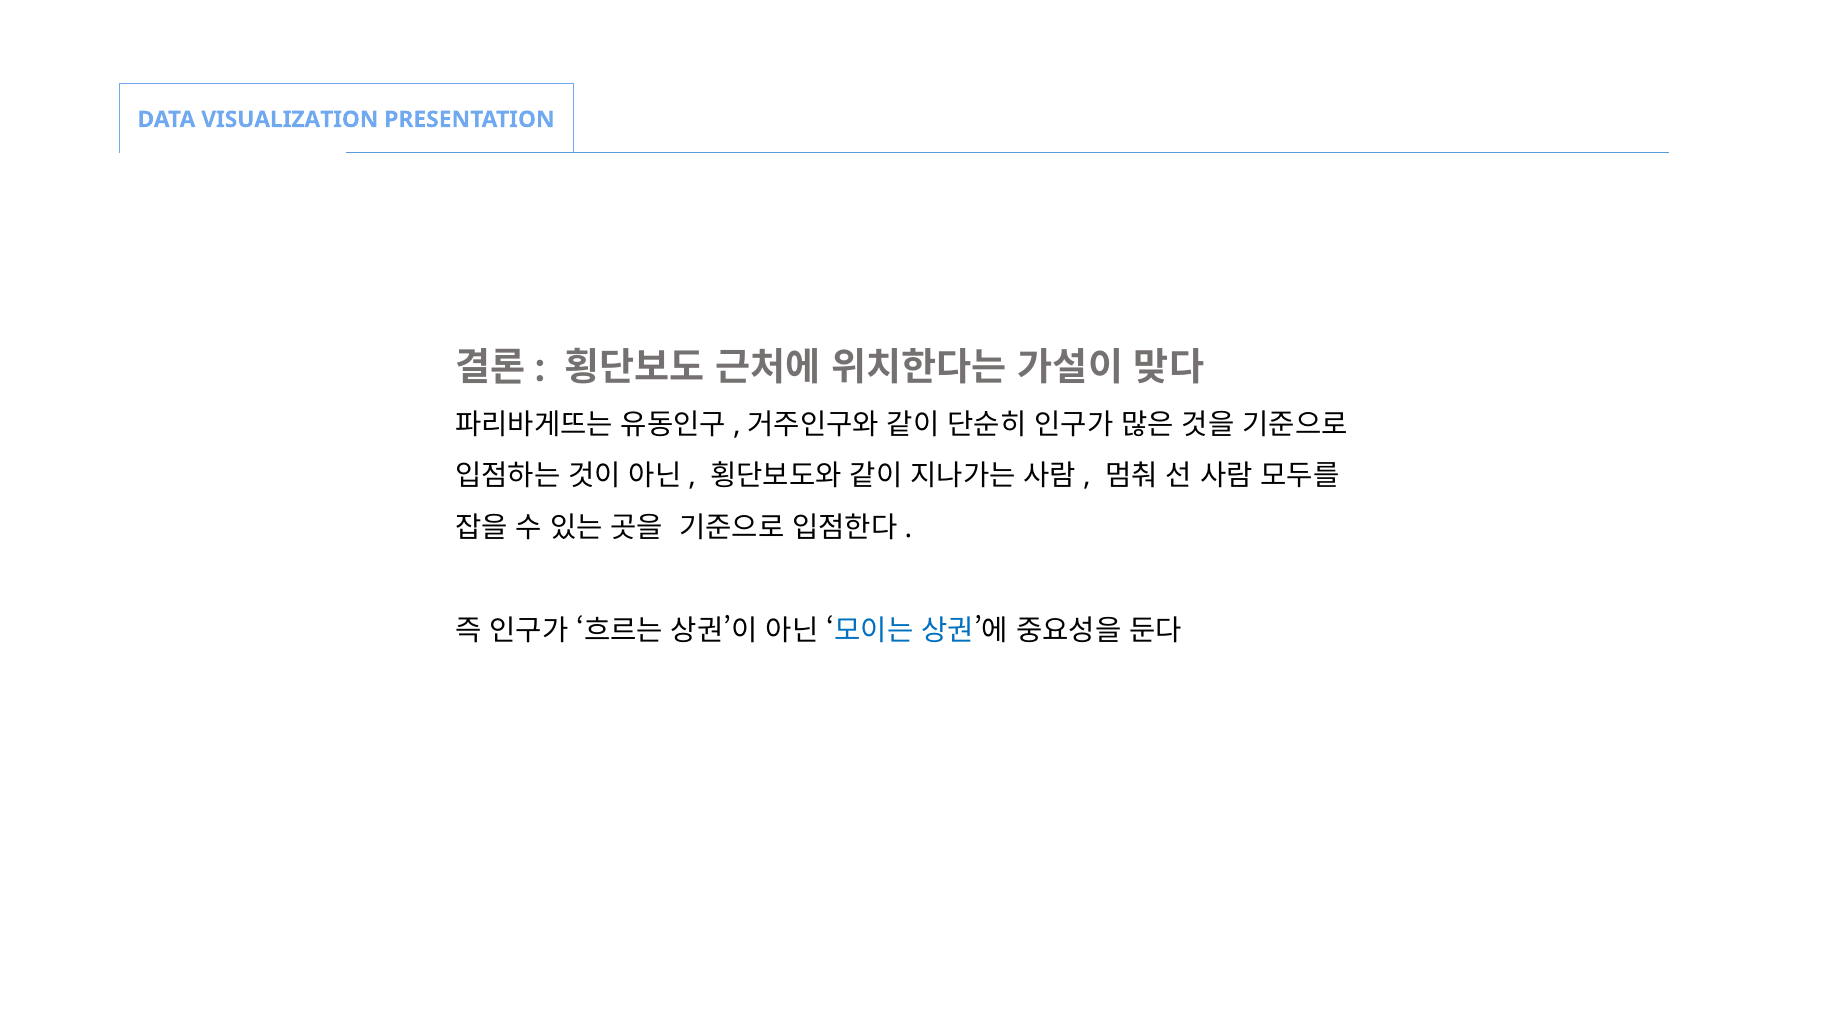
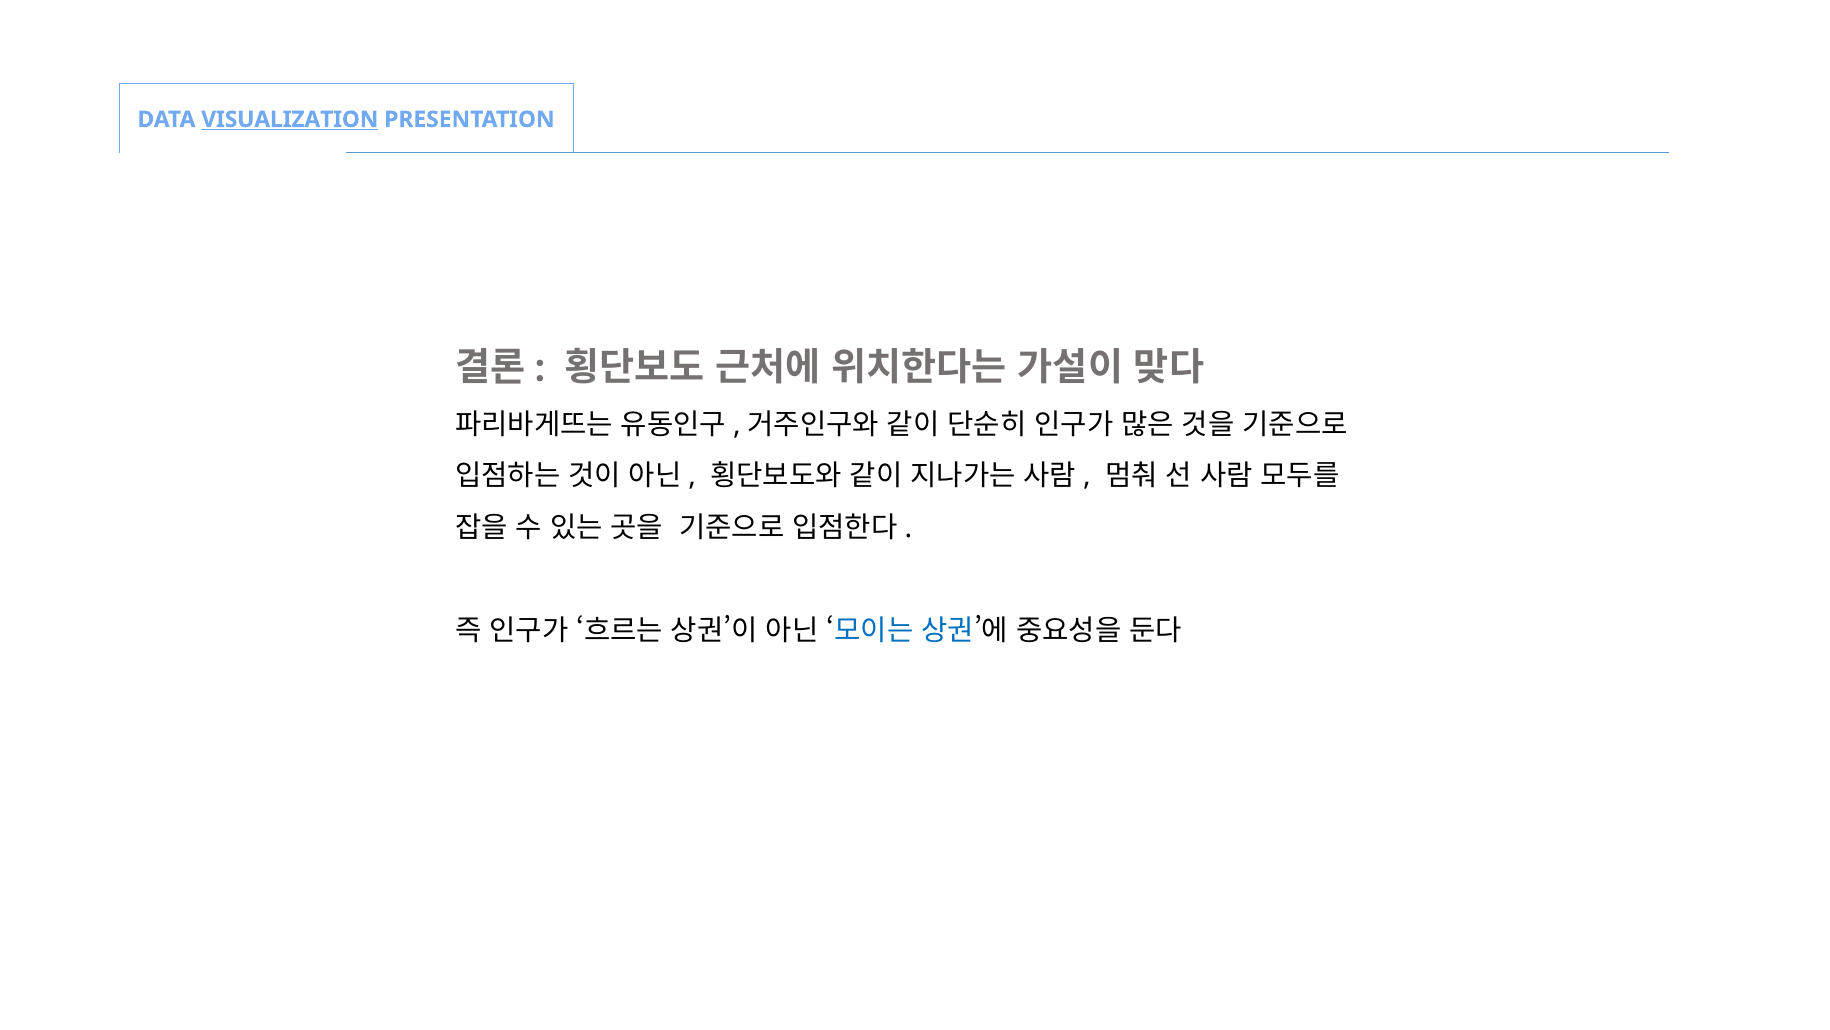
VISUALIZATION underline: none -> present
